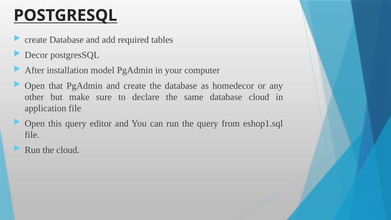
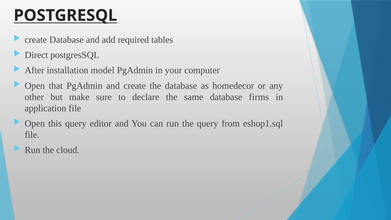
Decor: Decor -> Direct
database cloud: cloud -> firms
